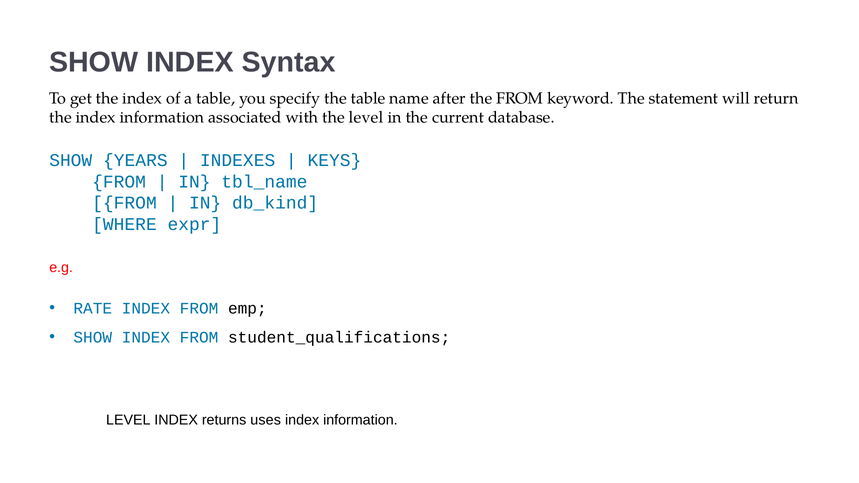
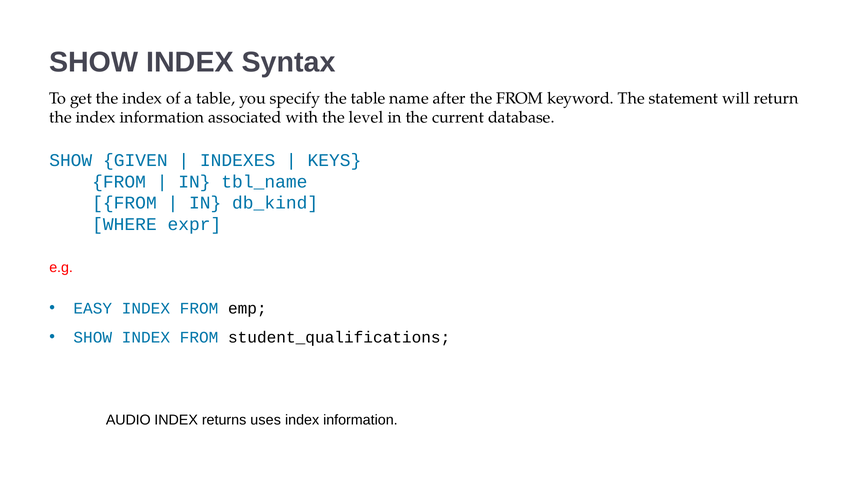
YEARS: YEARS -> GIVEN
RATE: RATE -> EASY
LEVEL at (128, 420): LEVEL -> AUDIO
